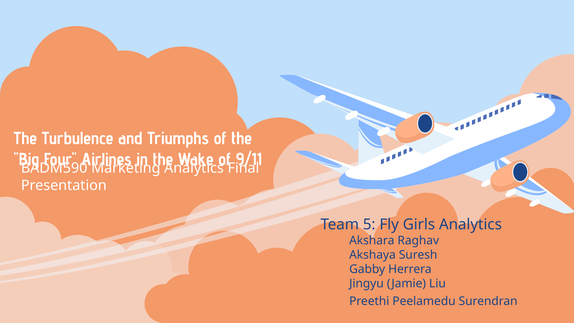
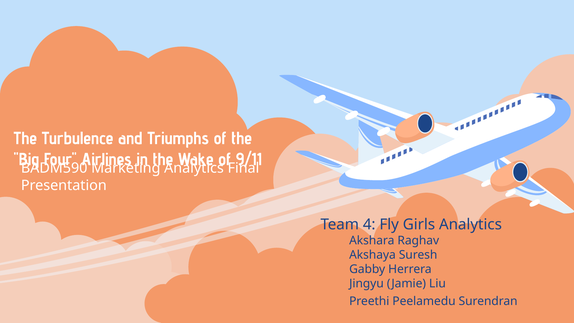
5: 5 -> 4
